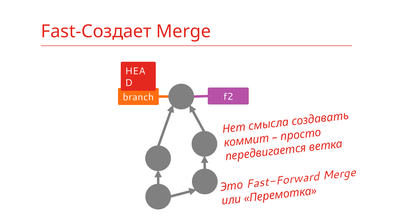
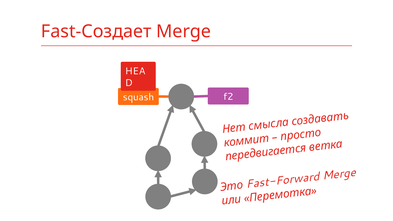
branch: branch -> squash
